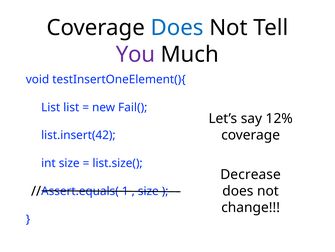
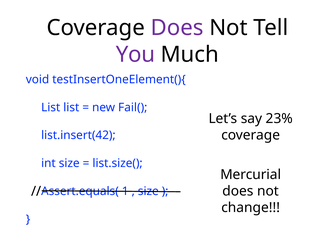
Does at (177, 28) colour: blue -> purple
12%: 12% -> 23%
Decrease: Decrease -> Mercurial
